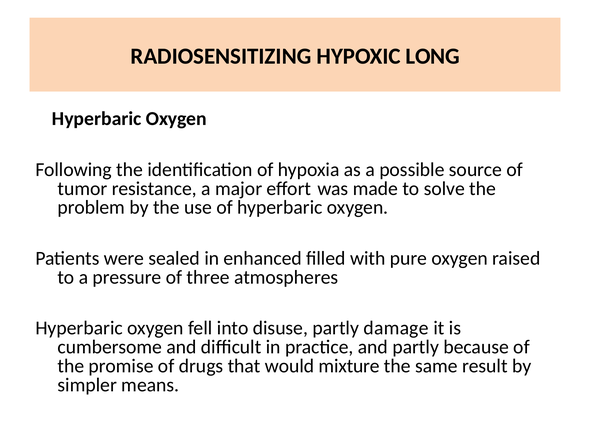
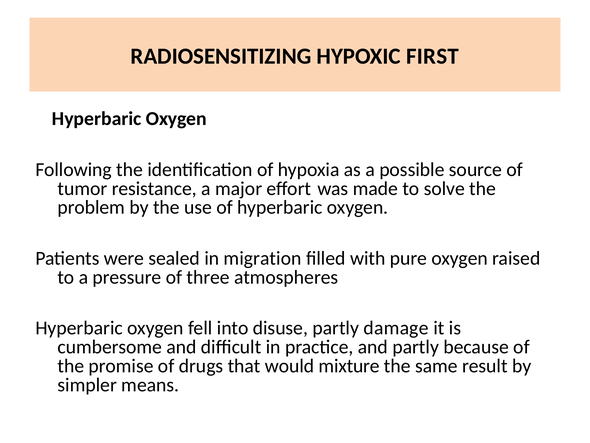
LONG: LONG -> FIRST
enhanced: enhanced -> migration
